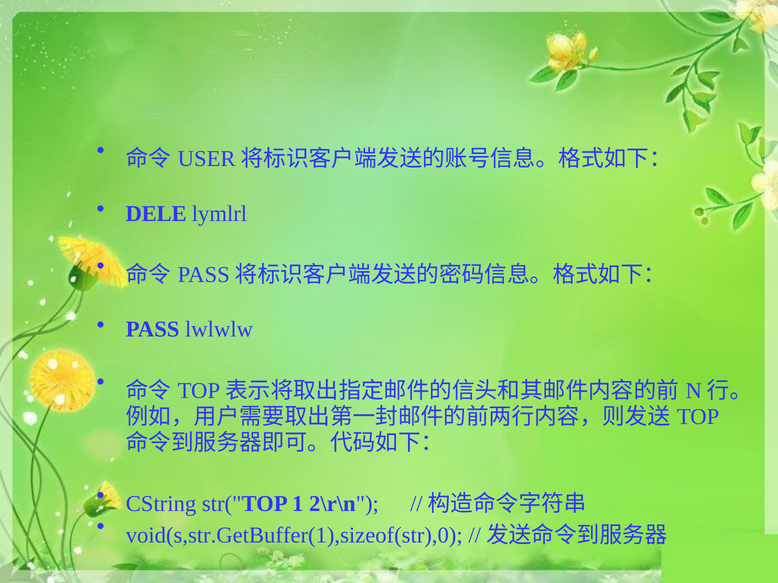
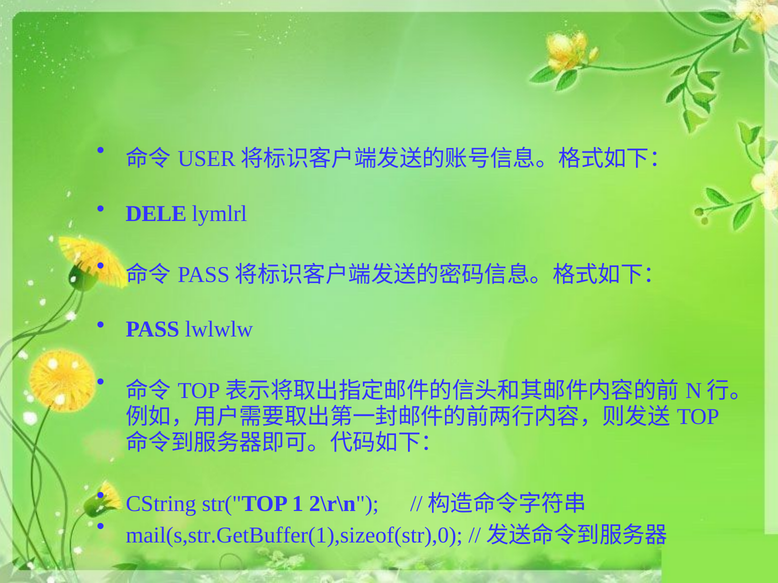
void(s,str.GetBuffer(1),sizeof(str),0: void(s,str.GetBuffer(1),sizeof(str),0 -> mail(s,str.GetBuffer(1),sizeof(str),0
